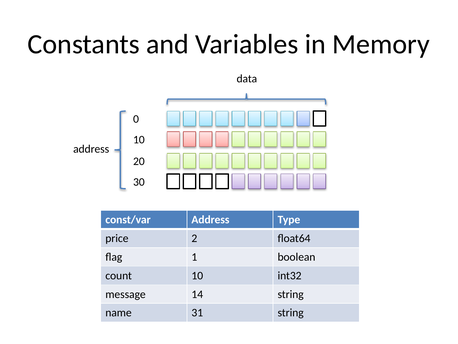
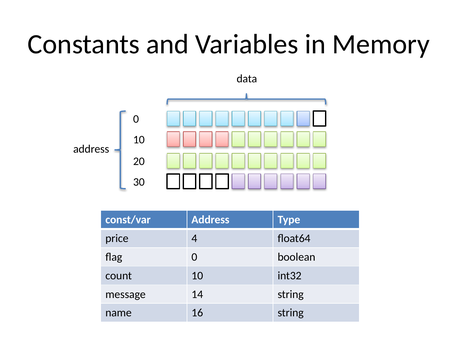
2: 2 -> 4
flag 1: 1 -> 0
31: 31 -> 16
